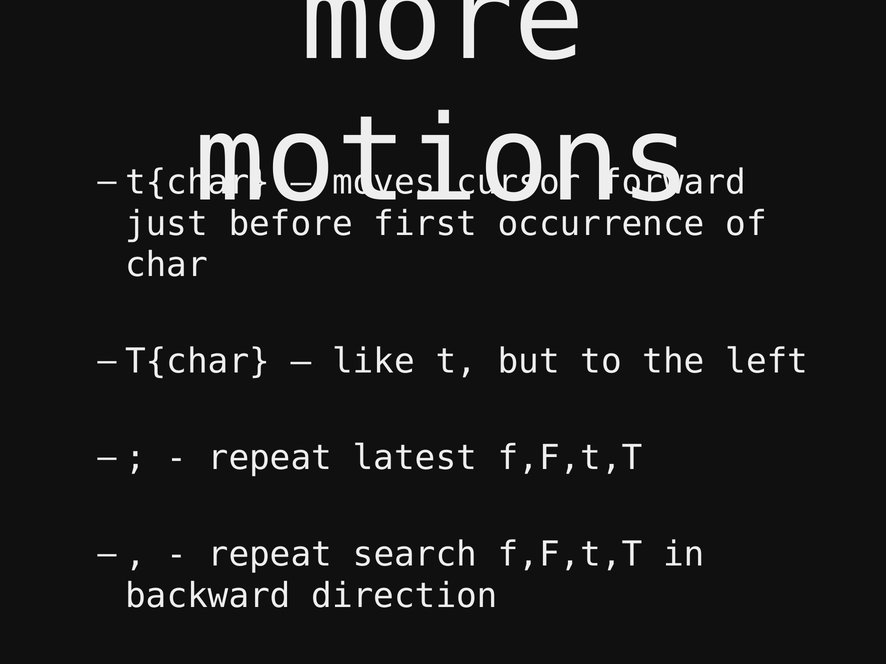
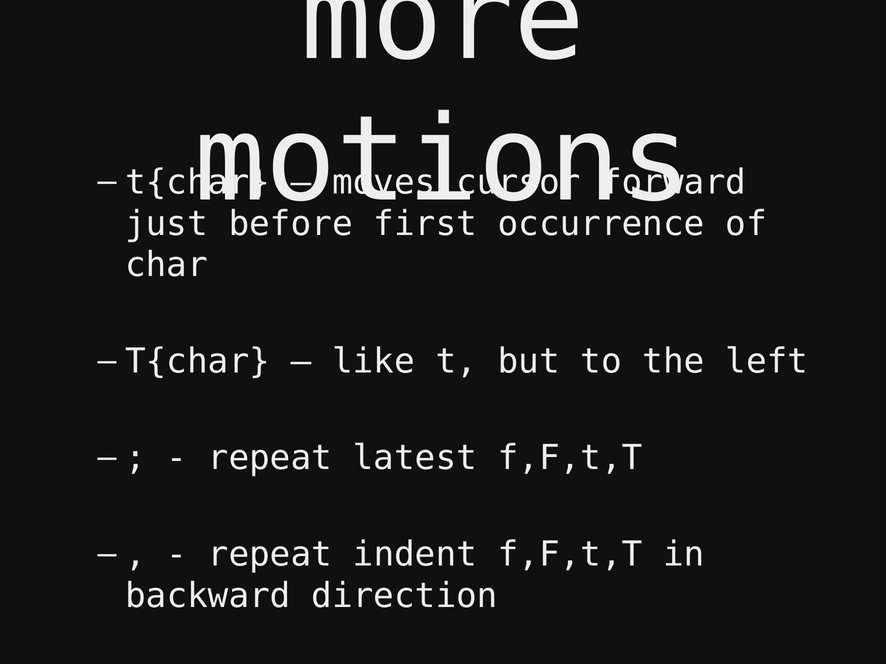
search: search -> indent
